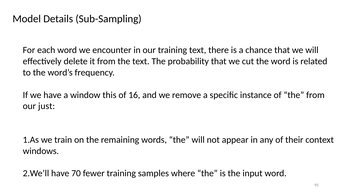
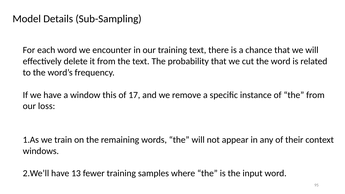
16: 16 -> 17
just: just -> loss
70: 70 -> 13
